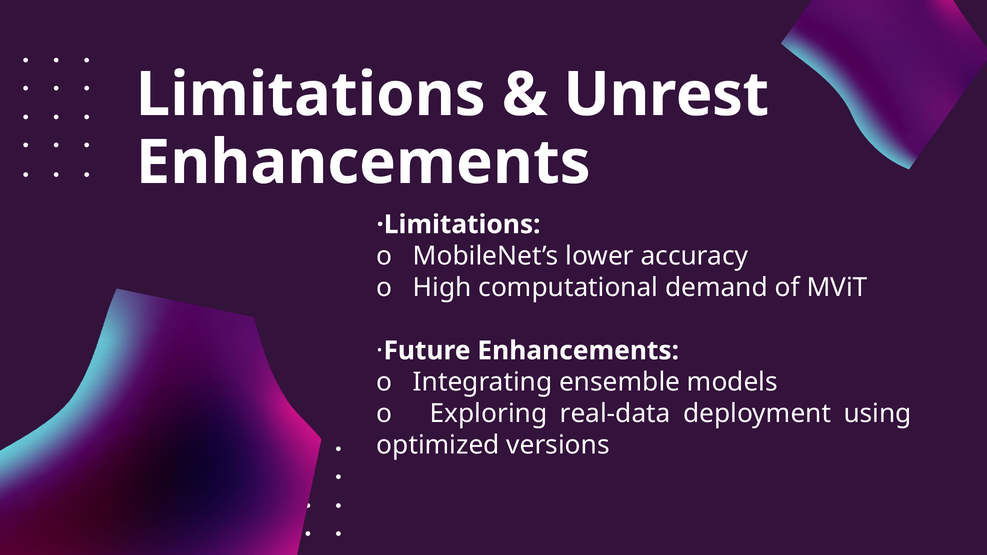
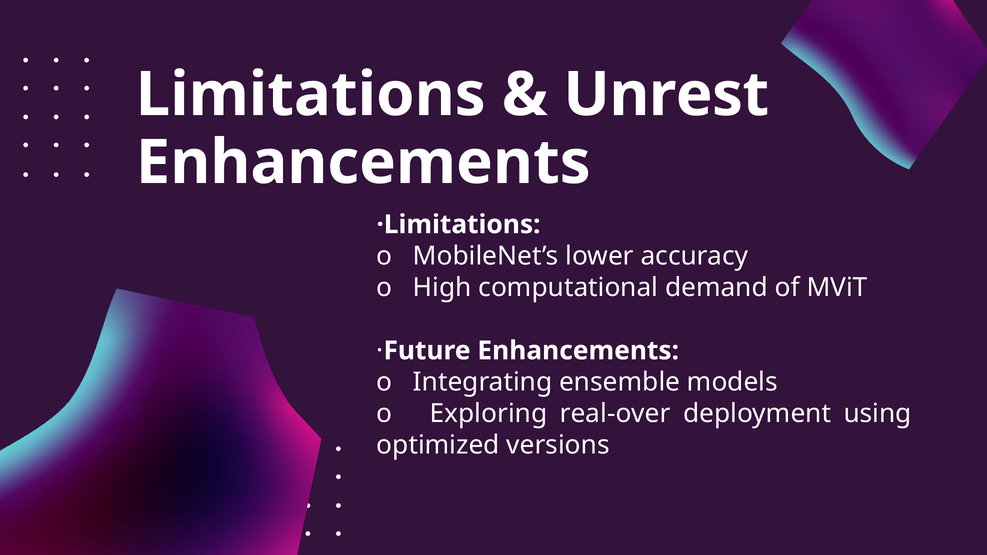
real-data: real-data -> real-over
